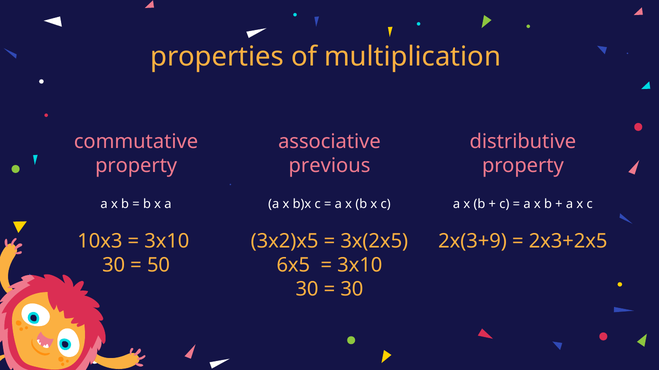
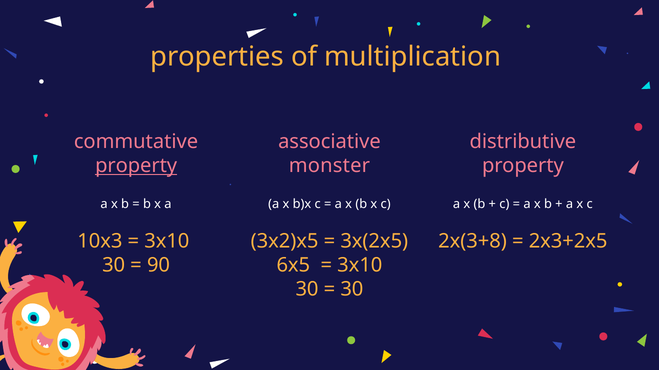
property at (136, 166) underline: none -> present
previous: previous -> monster
2x(3+9: 2x(3+9 -> 2x(3+8
50: 50 -> 90
